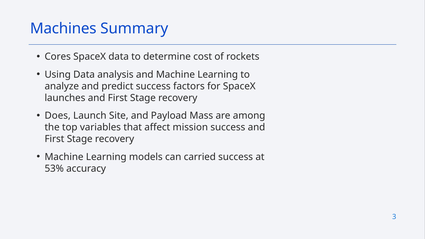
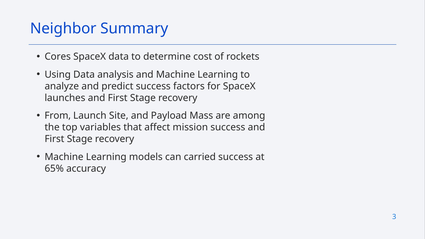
Machines: Machines -> Neighbor
Does: Does -> From
53%: 53% -> 65%
